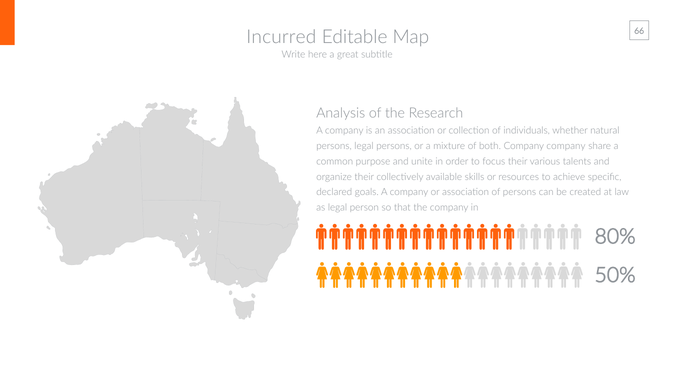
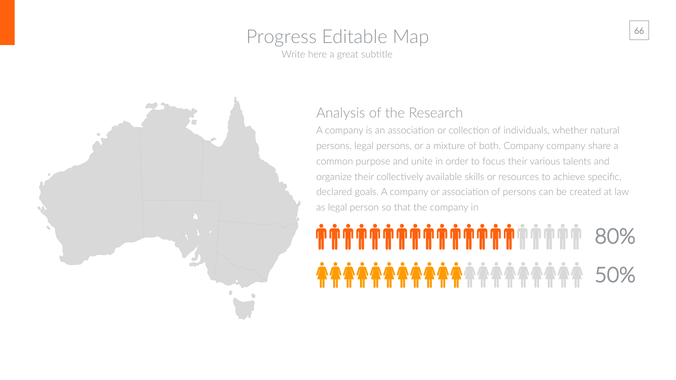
Incurred: Incurred -> Progress
